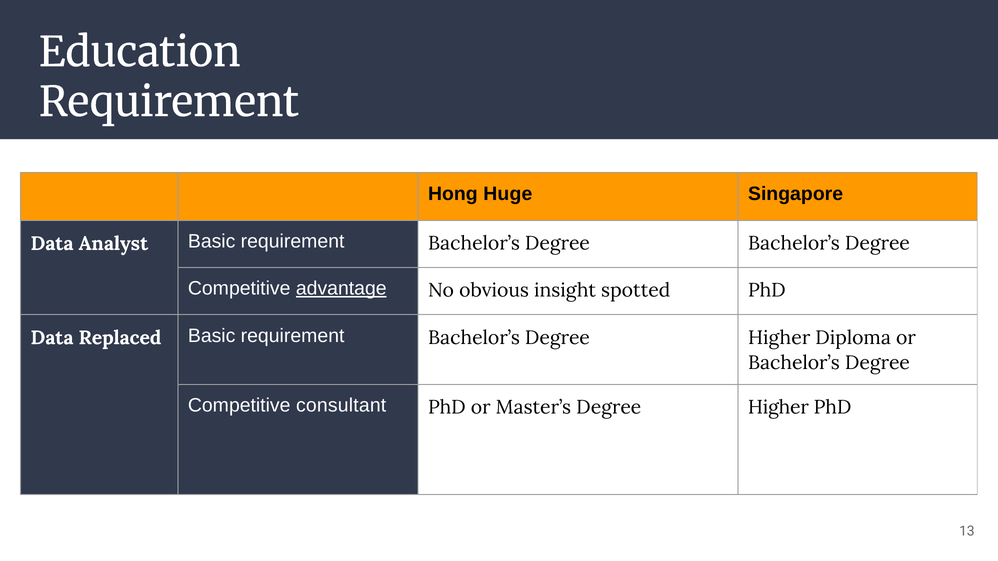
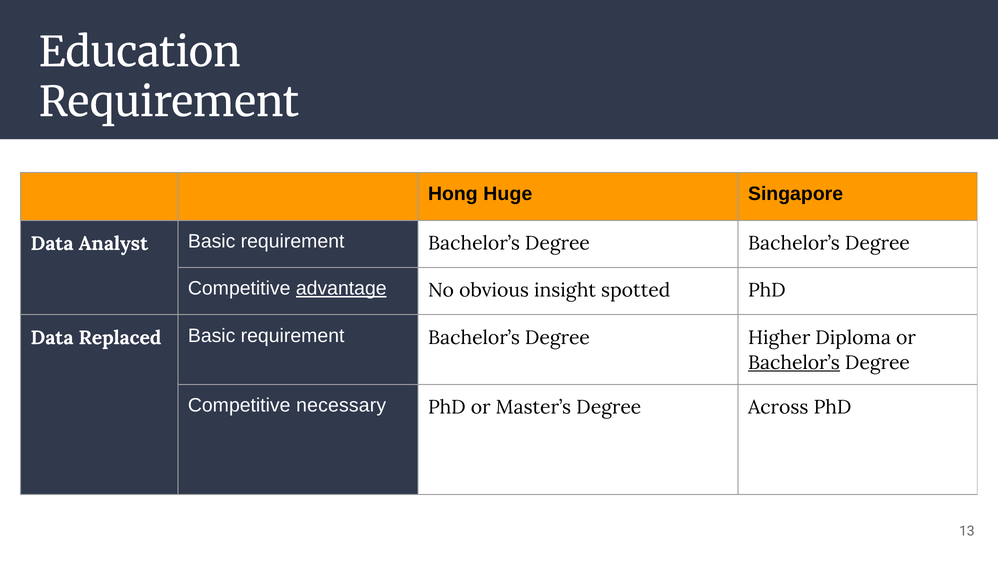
Bachelor’s at (794, 363) underline: none -> present
consultant: consultant -> necessary
Master’s Degree Higher: Higher -> Across
